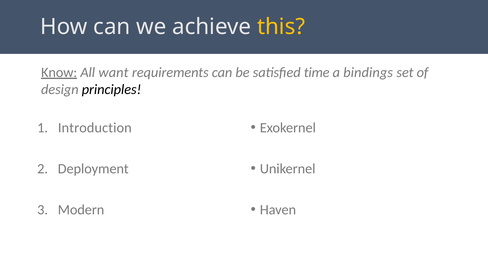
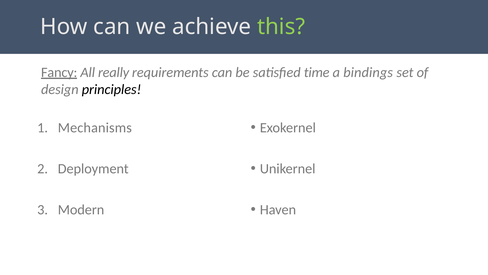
this colour: yellow -> light green
Know: Know -> Fancy
want: want -> really
Introduction: Introduction -> Mechanisms
